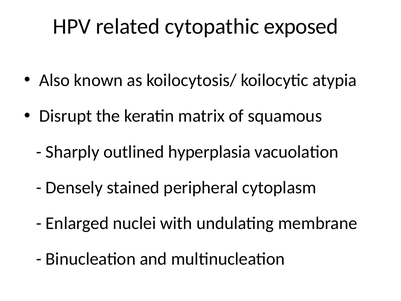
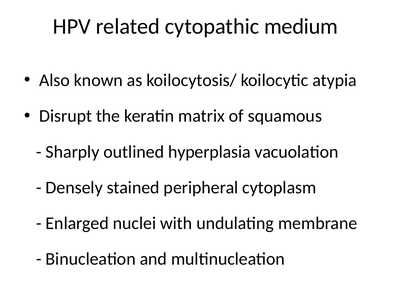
exposed: exposed -> medium
